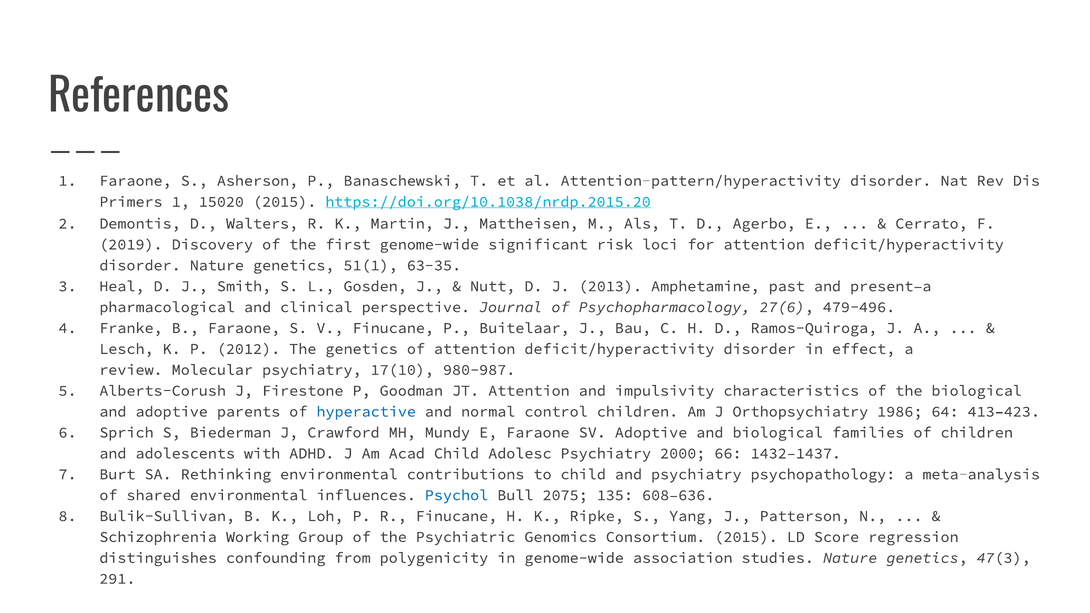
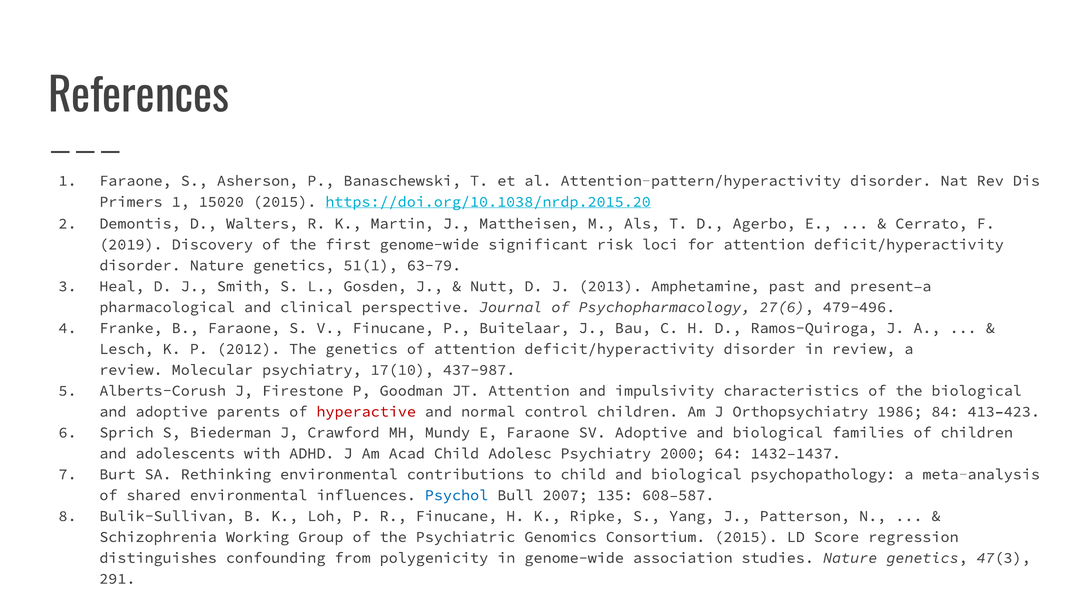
63-35: 63-35 -> 63-79
in effect: effect -> review
980-987: 980-987 -> 437-987
hyperactive colour: blue -> red
64: 64 -> 84
66: 66 -> 64
child and psychiatry: psychiatry -> biological
2075: 2075 -> 2007
608–636: 608–636 -> 608–587
